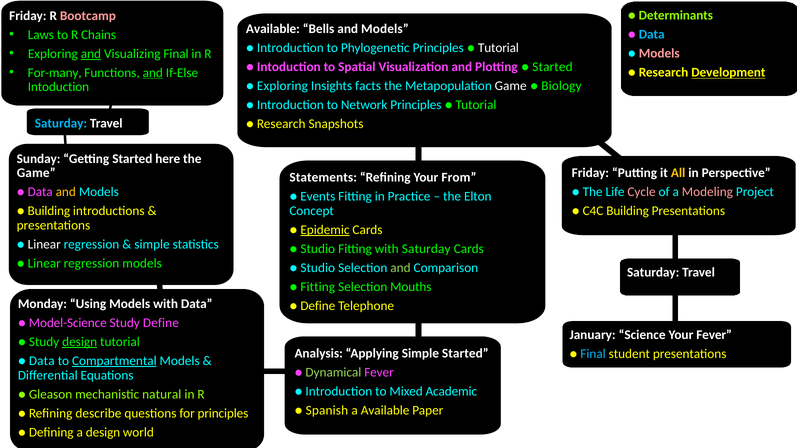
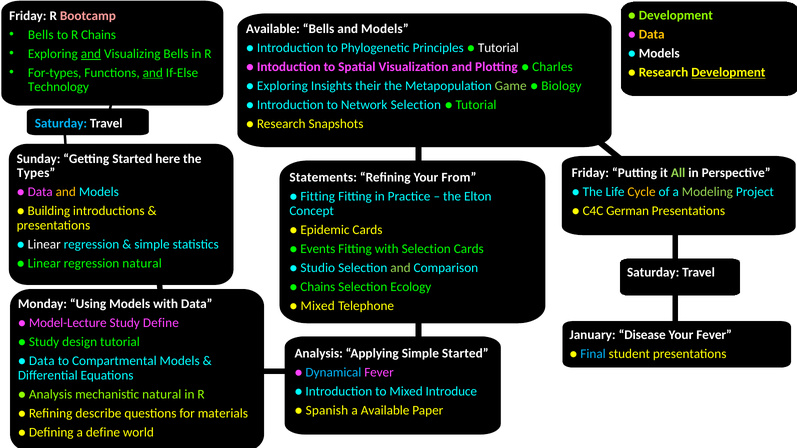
Determinants at (676, 16): Determinants -> Development
Laws at (41, 35): Laws -> Bells
Data at (652, 35) colour: light blue -> yellow
Visualizing Final: Final -> Bells
Models at (659, 54) colour: pink -> white
Started at (552, 67): Started -> Charles
For-many: For-many -> For-types
facts: facts -> their
Game at (511, 86) colour: white -> light green
Intoduction at (58, 87): Intoduction -> Technology
Network Principles: Principles -> Selection
All colour: yellow -> light green
Game at (36, 173): Game -> Types
Cycle colour: pink -> yellow
Modeling colour: pink -> light green
Events at (318, 197): Events -> Fitting
C4C Building: Building -> German
Epidemic underline: present -> none
Studio at (318, 249): Studio -> Events
with Saturday: Saturday -> Selection
regression models: models -> natural
Fitting at (318, 287): Fitting -> Chains
Mouths: Mouths -> Ecology
Define at (318, 306): Define -> Mixed
Model-Science: Model-Science -> Model-Lecture
Science: Science -> Disease
design at (80, 342) underline: present -> none
Compartmental underline: present -> none
Dynamical colour: light green -> light blue
Academic: Academic -> Introduce
Gleason at (51, 394): Gleason -> Analysis
for principles: principles -> materials
a design: design -> define
